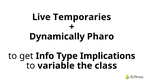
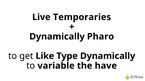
Info: Info -> Like
Type Implications: Implications -> Dynamically
class: class -> have
